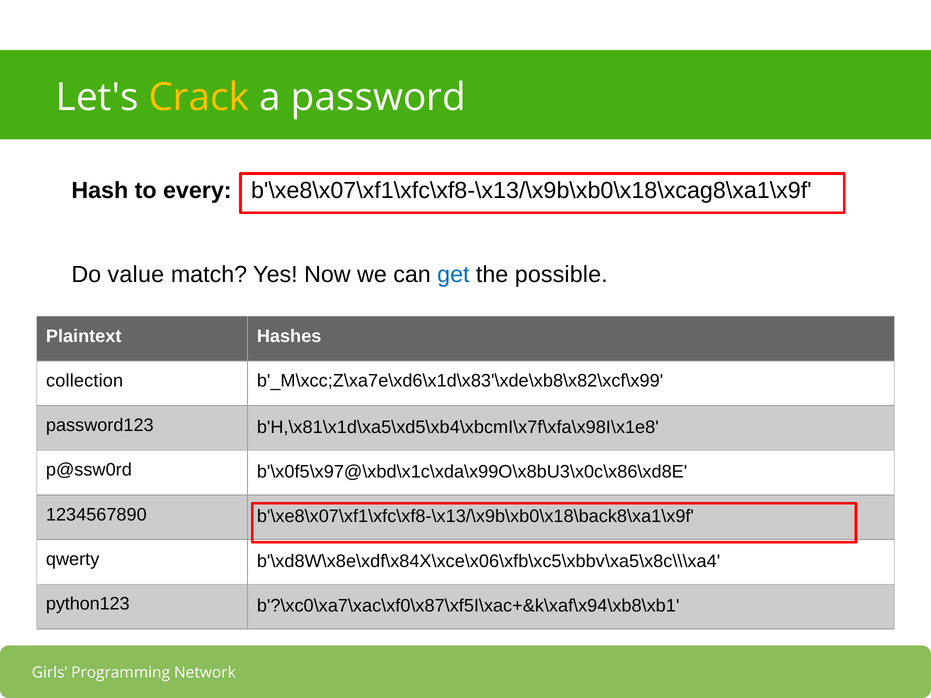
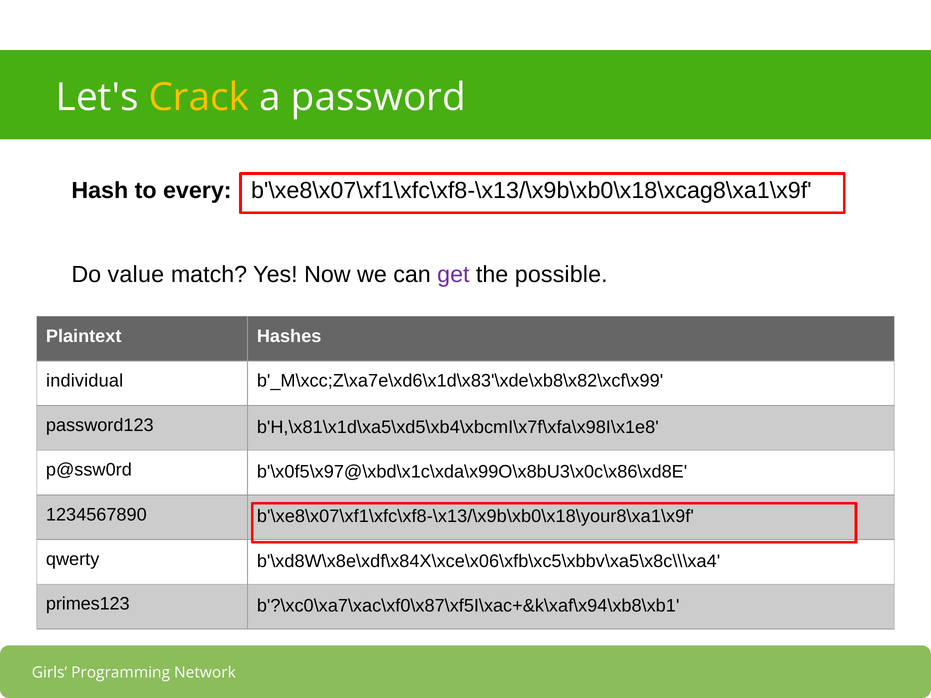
get colour: blue -> purple
collection: collection -> individual
b'\xe8\x07\xf1\xfc\xf8-\x13/\x9b\xb0\x18\back8\xa1\x9f: b'\xe8\x07\xf1\xfc\xf8-\x13/\x9b\xb0\x18\back8\xa1\x9f -> b'\xe8\x07\xf1\xfc\xf8-\x13/\x9b\xb0\x18\your8\xa1\x9f
python123: python123 -> primes123
